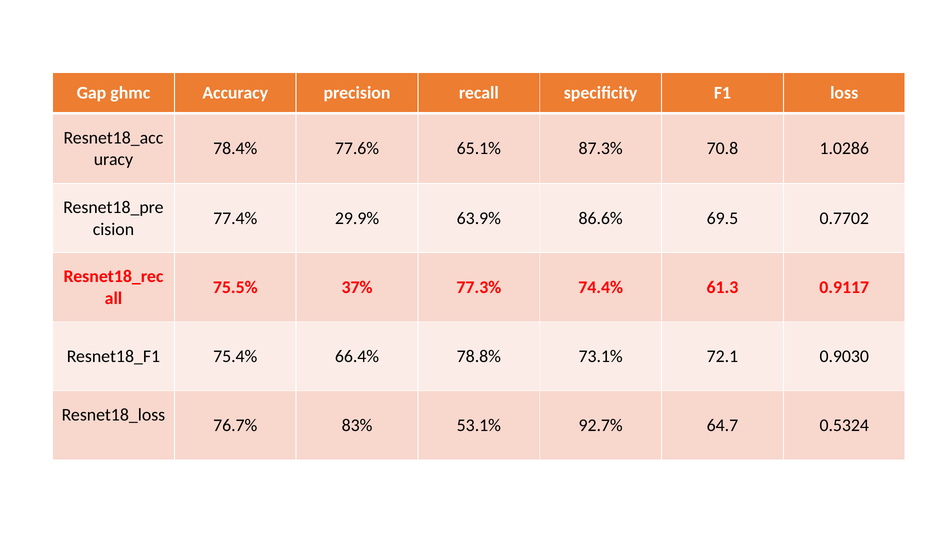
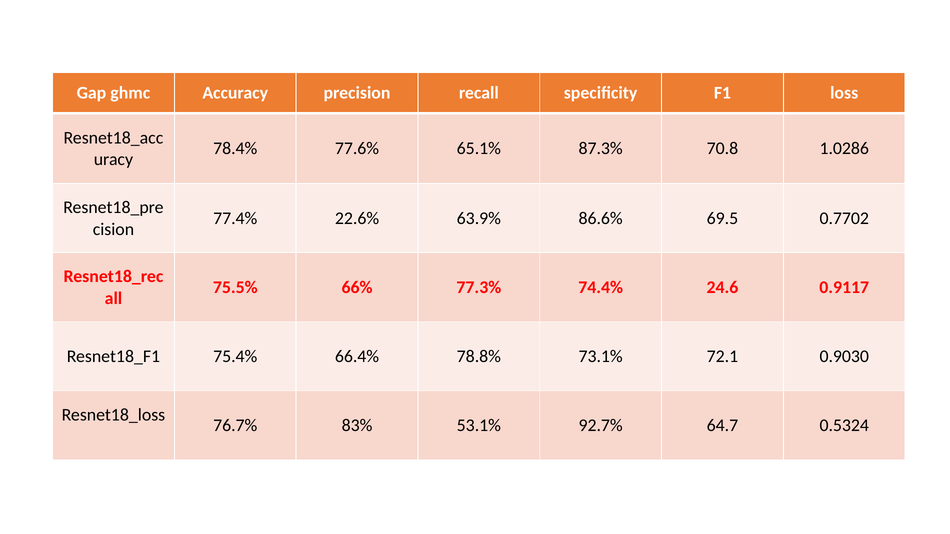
29.9%: 29.9% -> 22.6%
37%: 37% -> 66%
61.3: 61.3 -> 24.6
